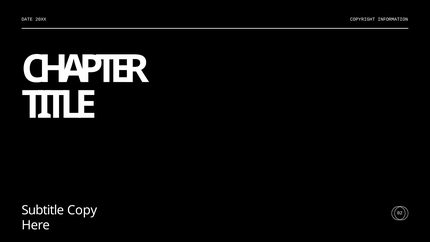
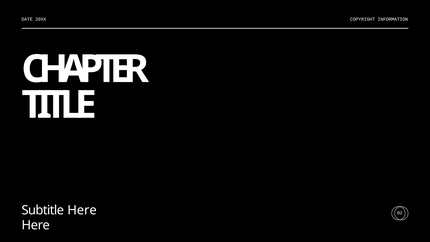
Subtitle Copy: Copy -> Here
